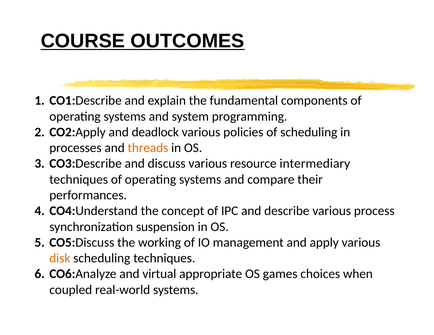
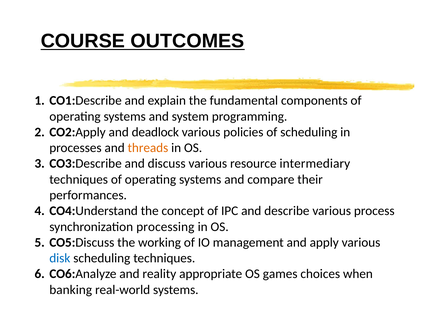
suspension: suspension -> processing
disk colour: orange -> blue
virtual: virtual -> reality
coupled: coupled -> banking
